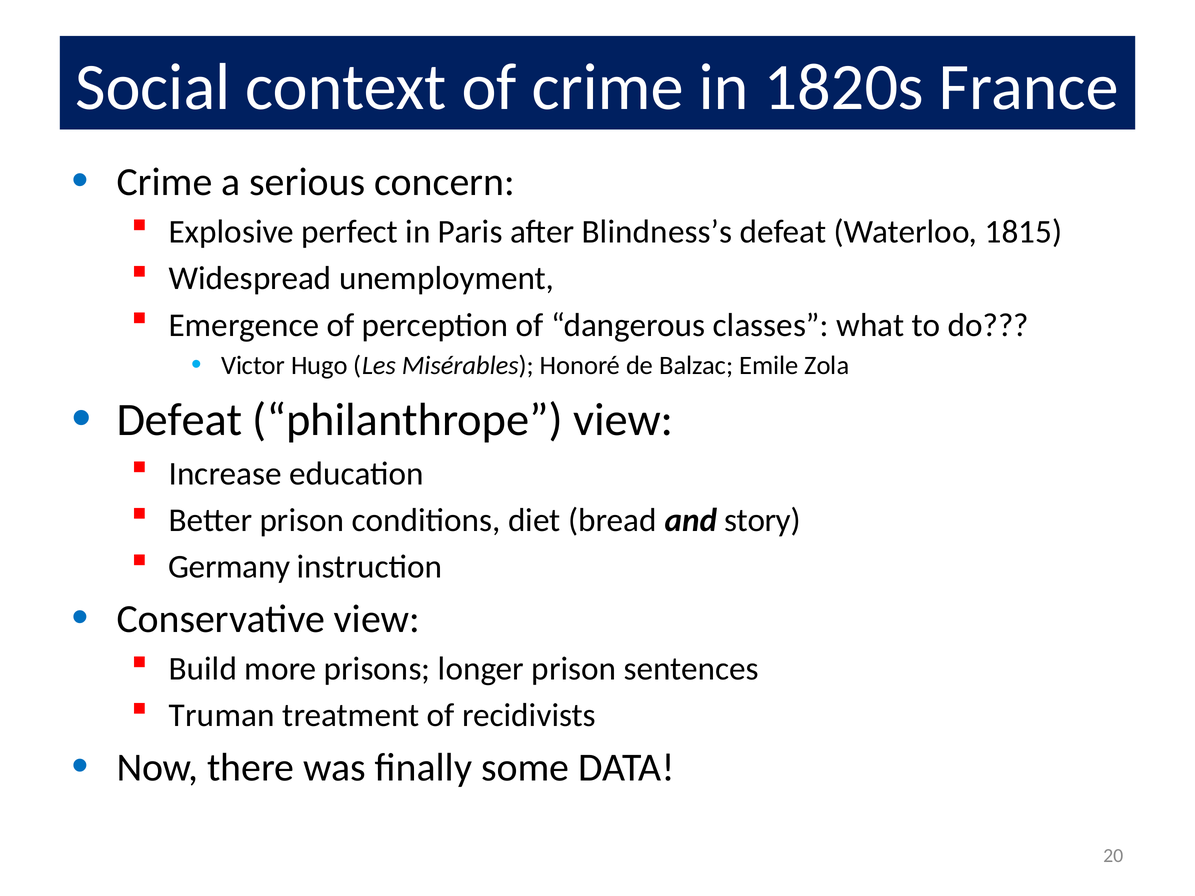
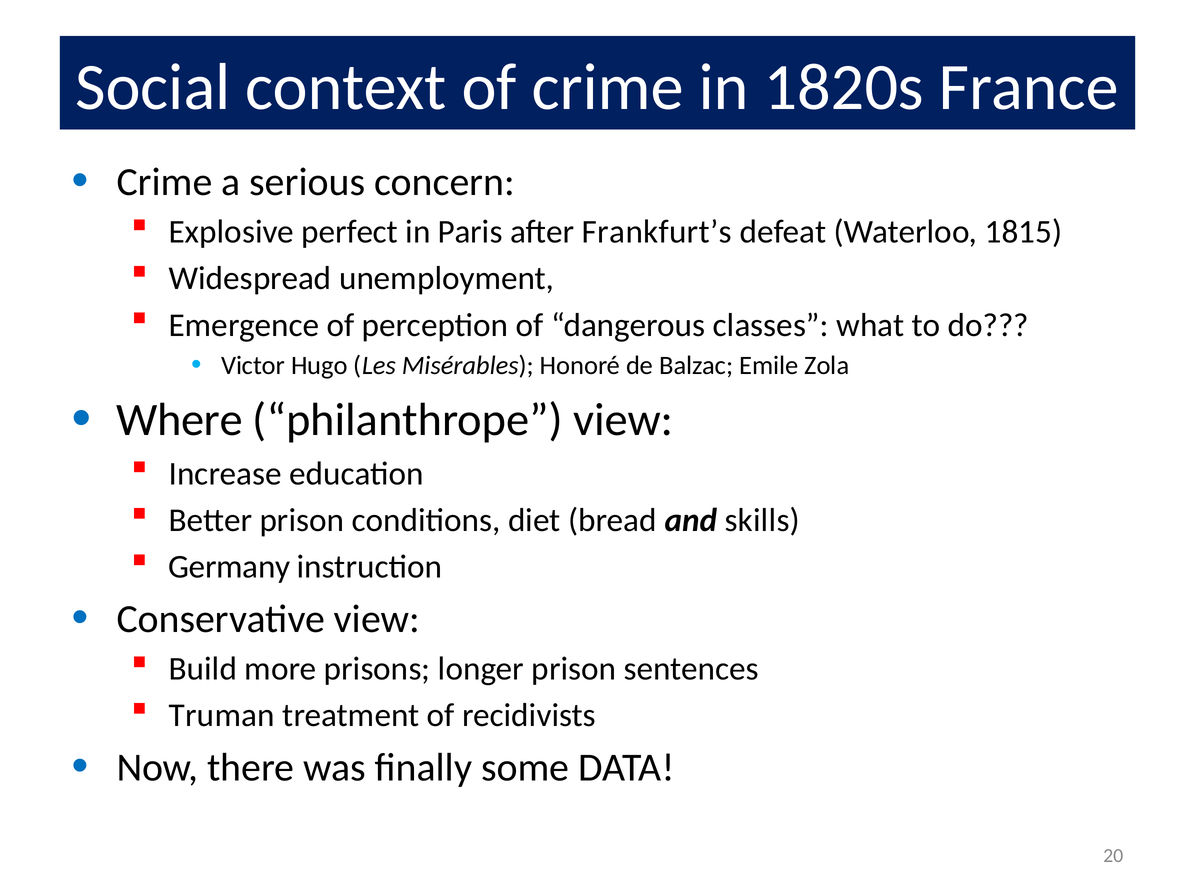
Blindness’s: Blindness’s -> Frankfurt’s
Defeat at (179, 420): Defeat -> Where
story: story -> skills
